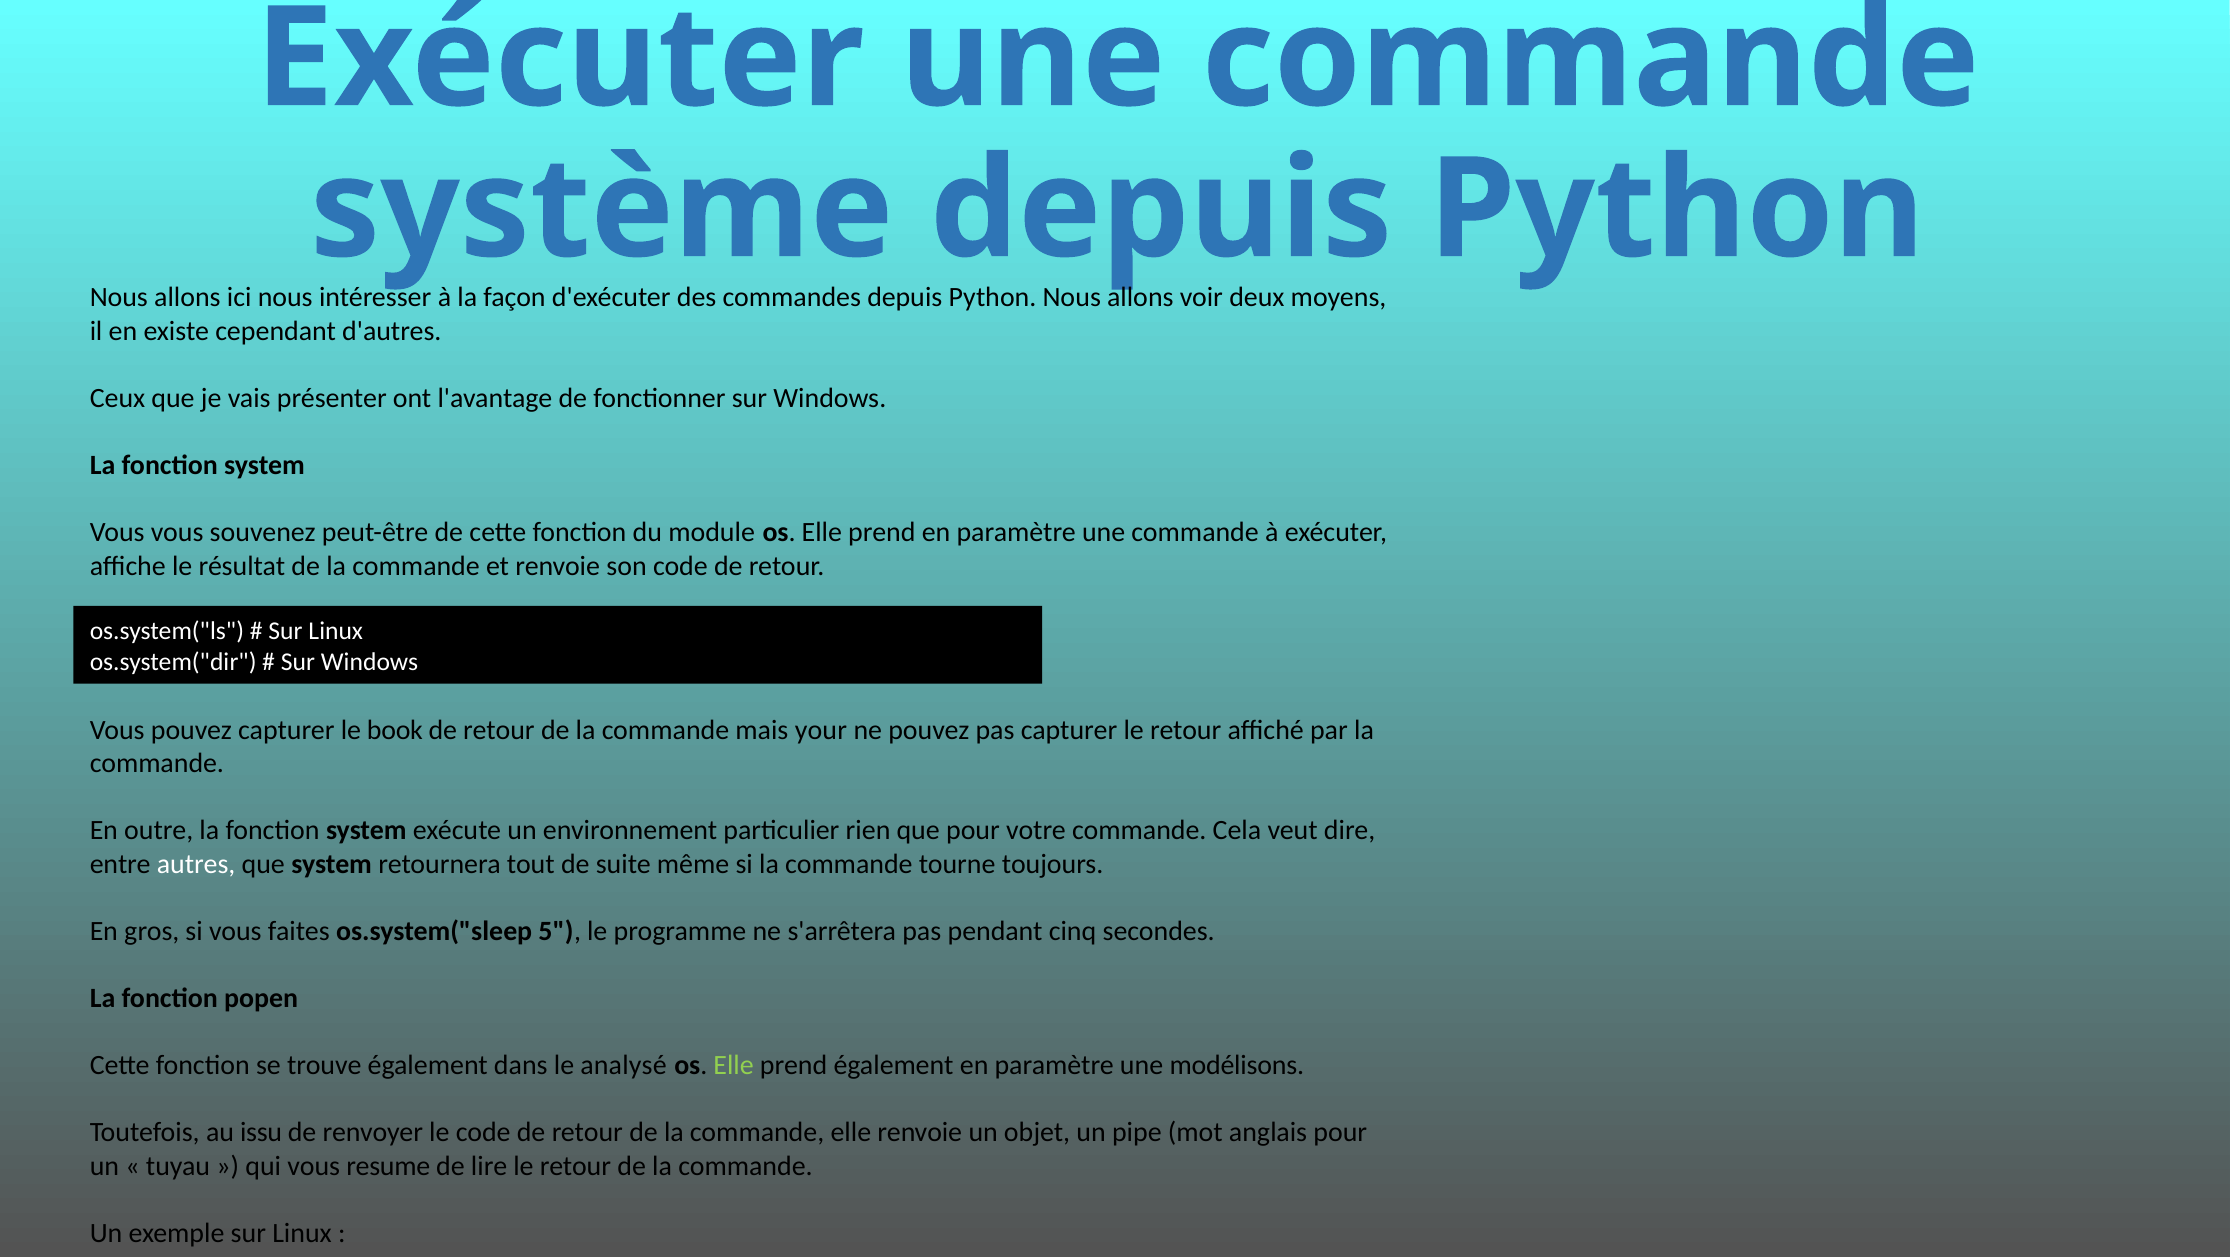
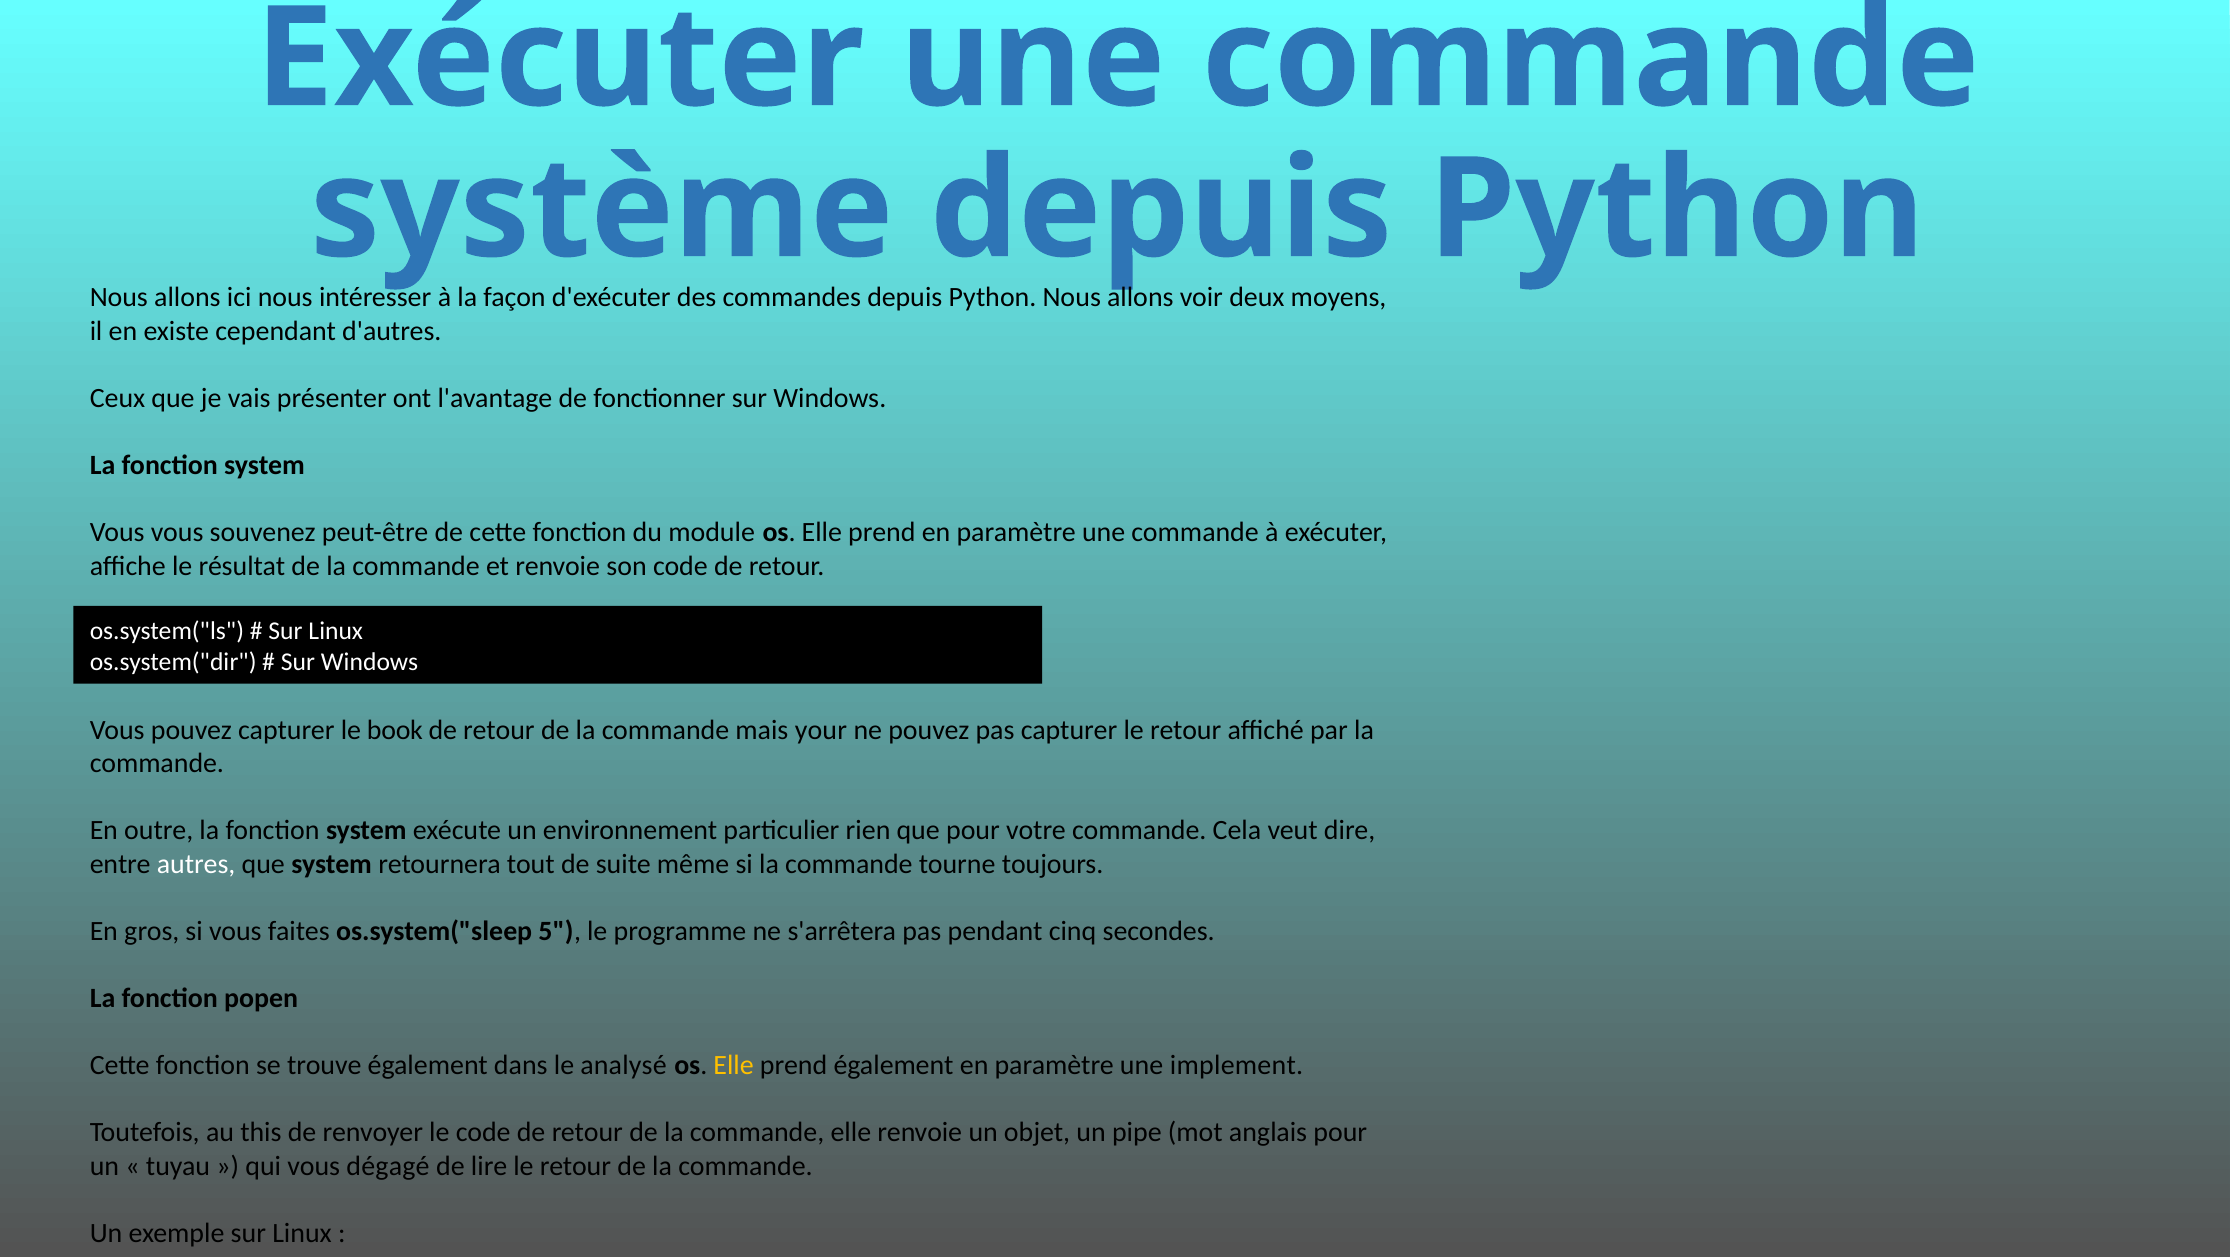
Elle at (734, 1066) colour: light green -> yellow
modélisons: modélisons -> implement
issu: issu -> this
resume: resume -> dégagé
